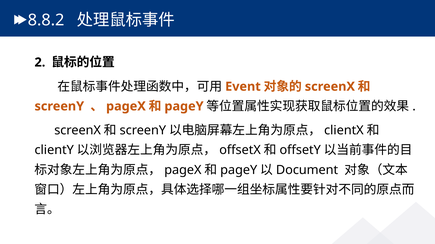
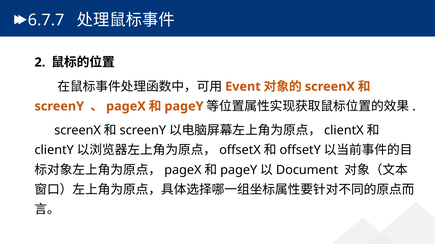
8.8.2: 8.8.2 -> 6.7.7
